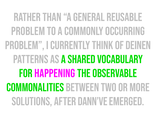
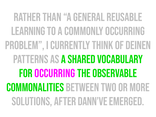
problem at (28, 31): problem -> learning
for happening: happening -> occurring
